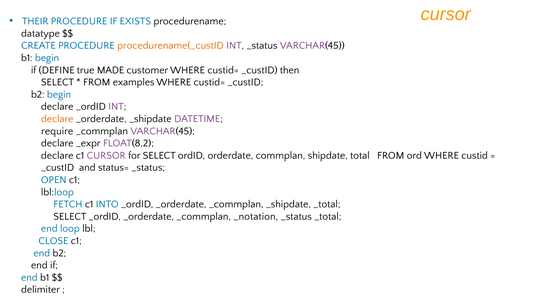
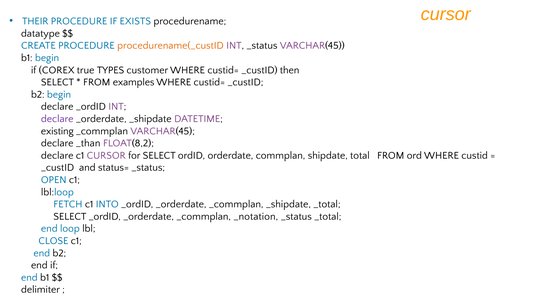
DEFINE: DEFINE -> COREX
MADE: MADE -> TYPES
declare at (57, 119) colour: orange -> purple
require: require -> existing
_expr: _expr -> _than
